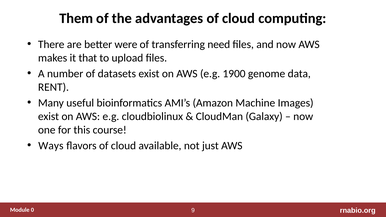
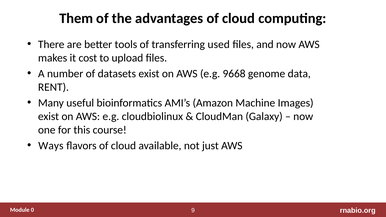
were: were -> tools
need: need -> used
that: that -> cost
1900: 1900 -> 9668
